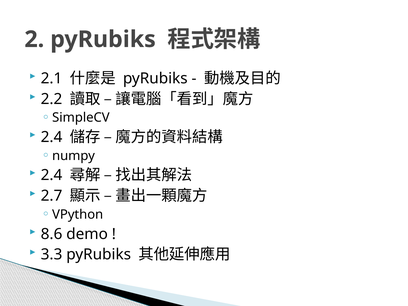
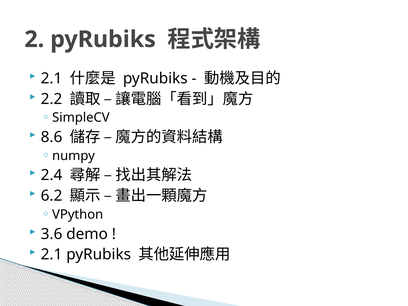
2.4 at (52, 137): 2.4 -> 8.6
2.7: 2.7 -> 6.2
8.6: 8.6 -> 3.6
3.3 at (52, 255): 3.3 -> 2.1
